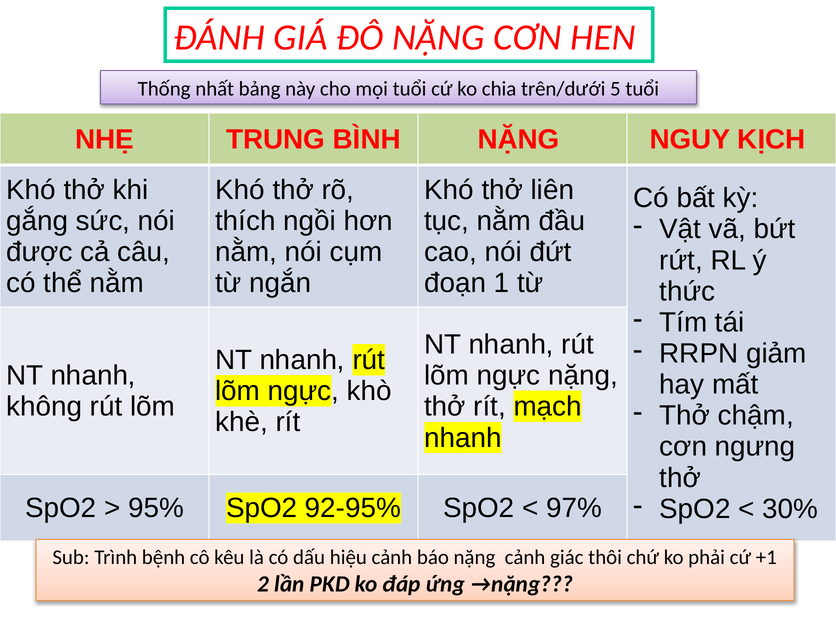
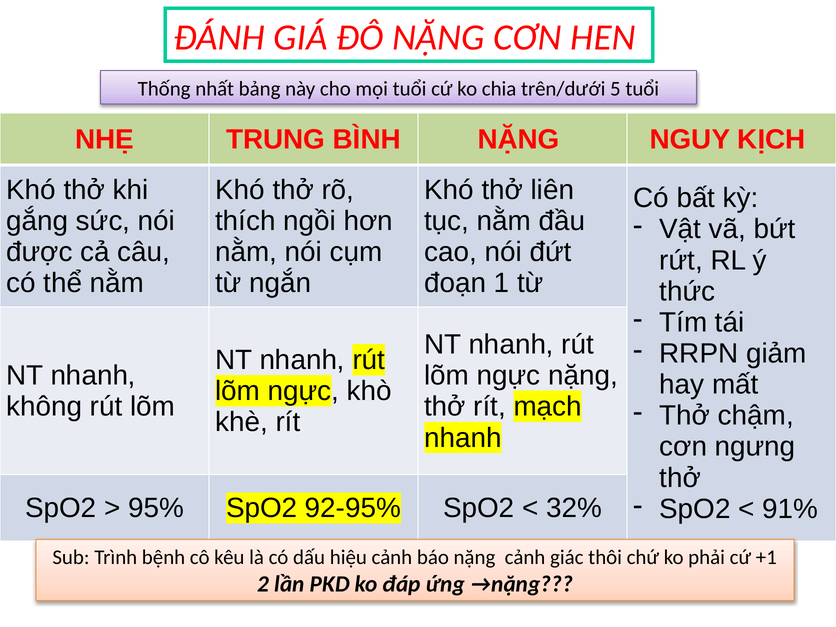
97%: 97% -> 32%
30%: 30% -> 91%
